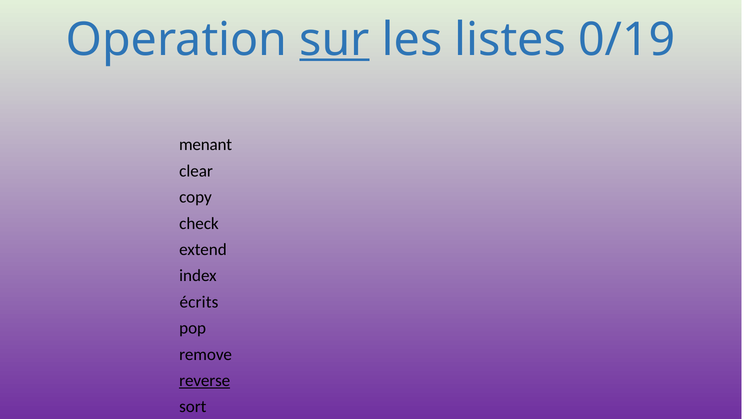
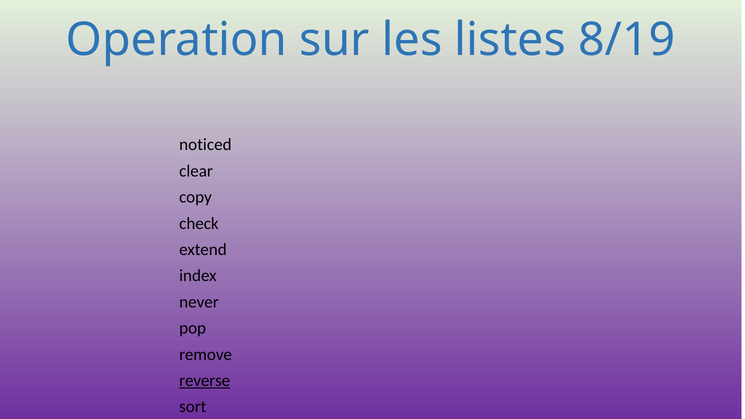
sur underline: present -> none
0/19: 0/19 -> 8/19
menant: menant -> noticed
écrits: écrits -> never
